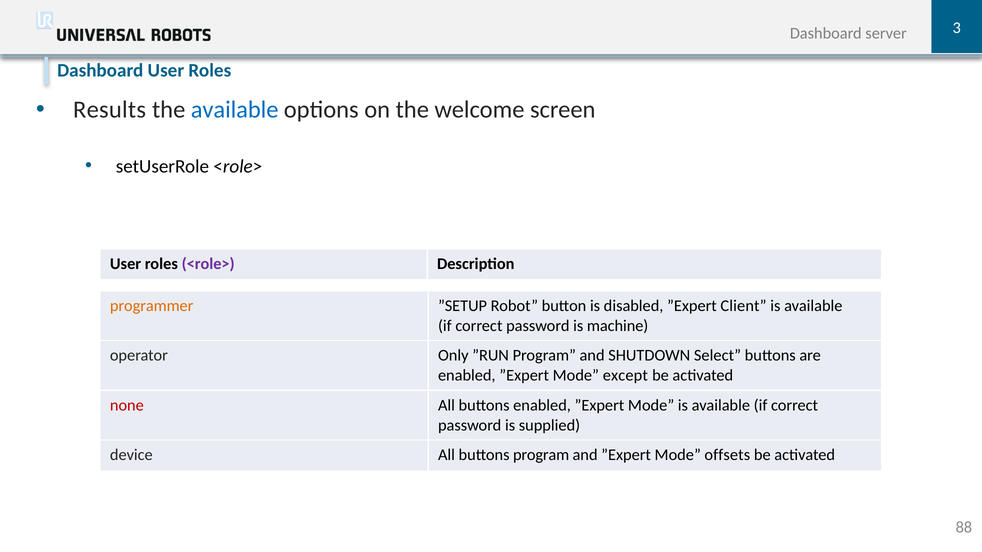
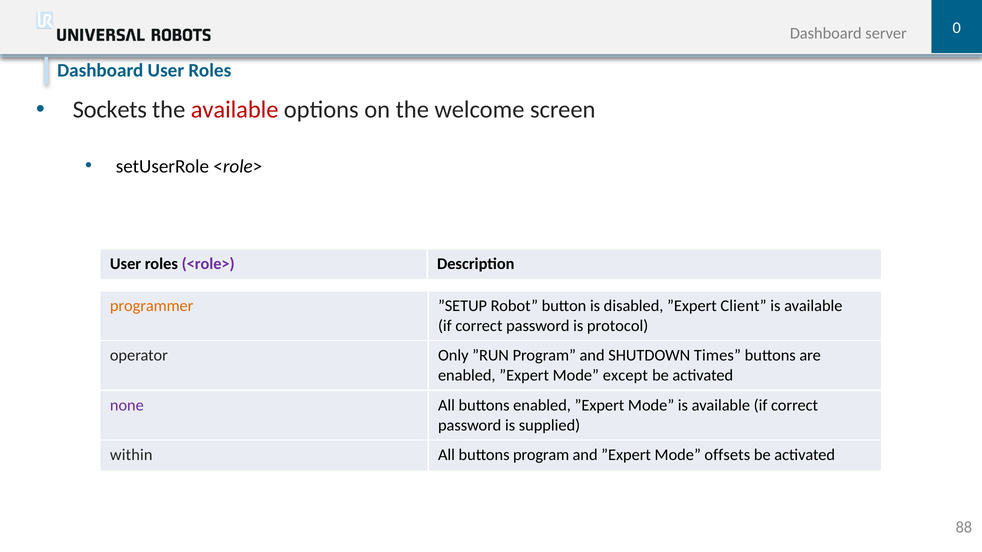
3: 3 -> 0
Results: Results -> Sockets
available at (235, 110) colour: blue -> red
machine: machine -> protocol
Select: Select -> Times
none colour: red -> purple
device: device -> within
